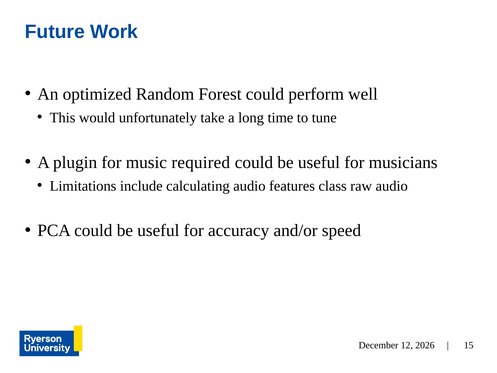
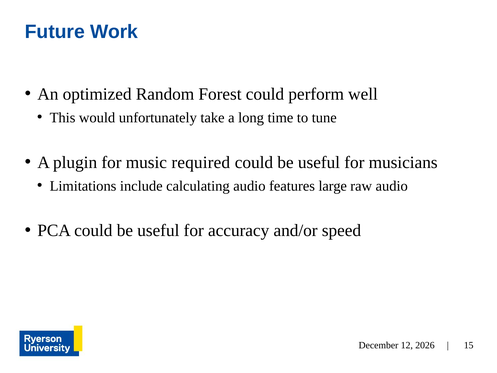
class: class -> large
